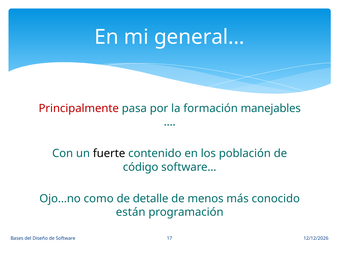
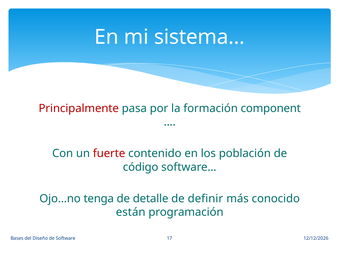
general…: general… -> sistema…
manejables: manejables -> component
fuerte colour: black -> red
como: como -> tenga
menos: menos -> definir
